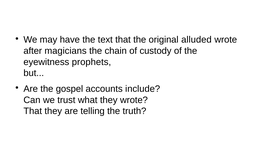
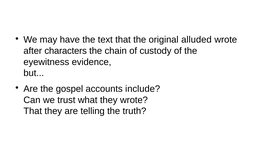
magicians: magicians -> characters
prophets: prophets -> evidence
